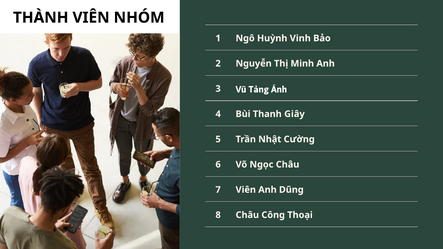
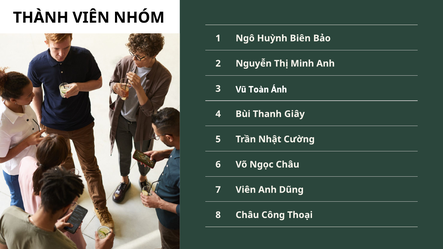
Vinh: Vinh -> Biên
Tảng: Tảng -> Toàn
